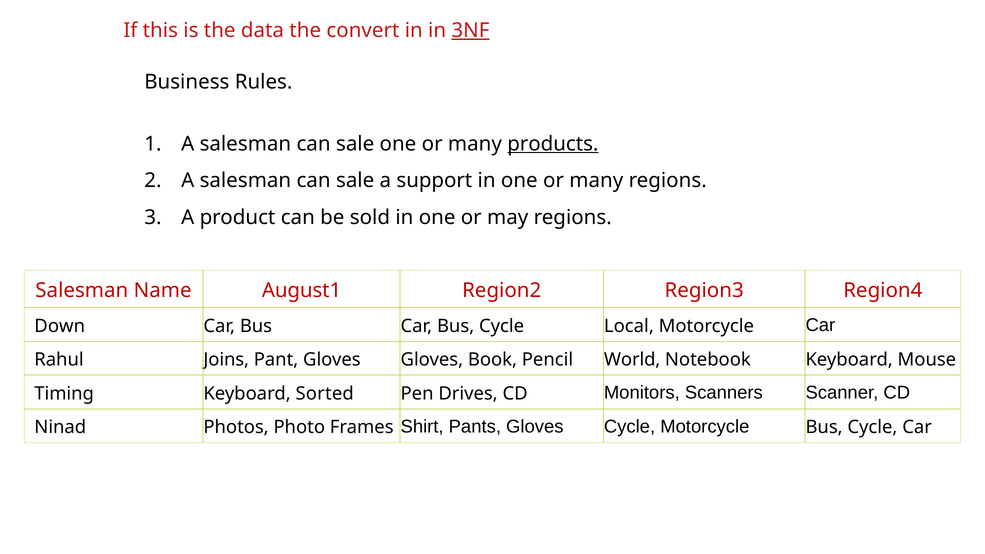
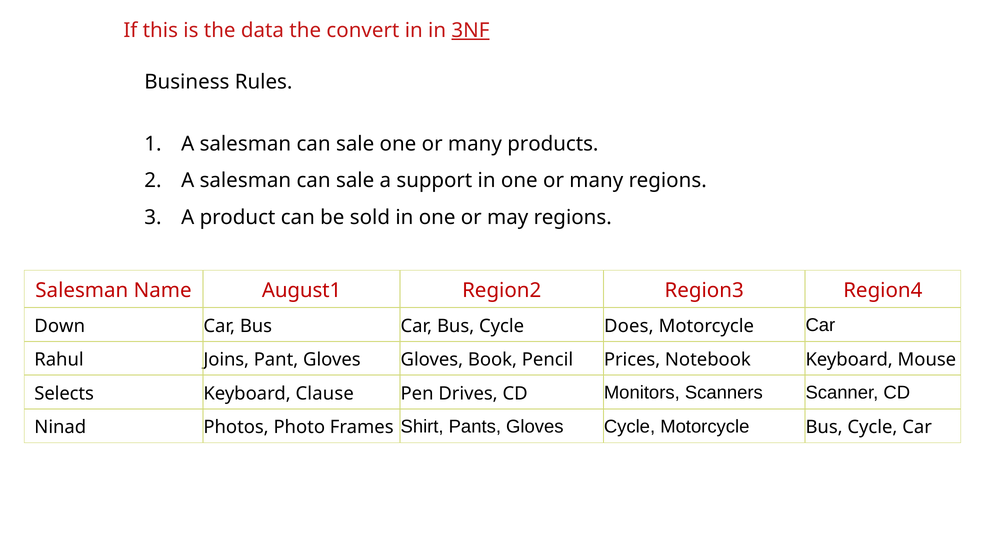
products underline: present -> none
Local: Local -> Does
World: World -> Prices
Timing: Timing -> Selects
Sorted: Sorted -> Clause
